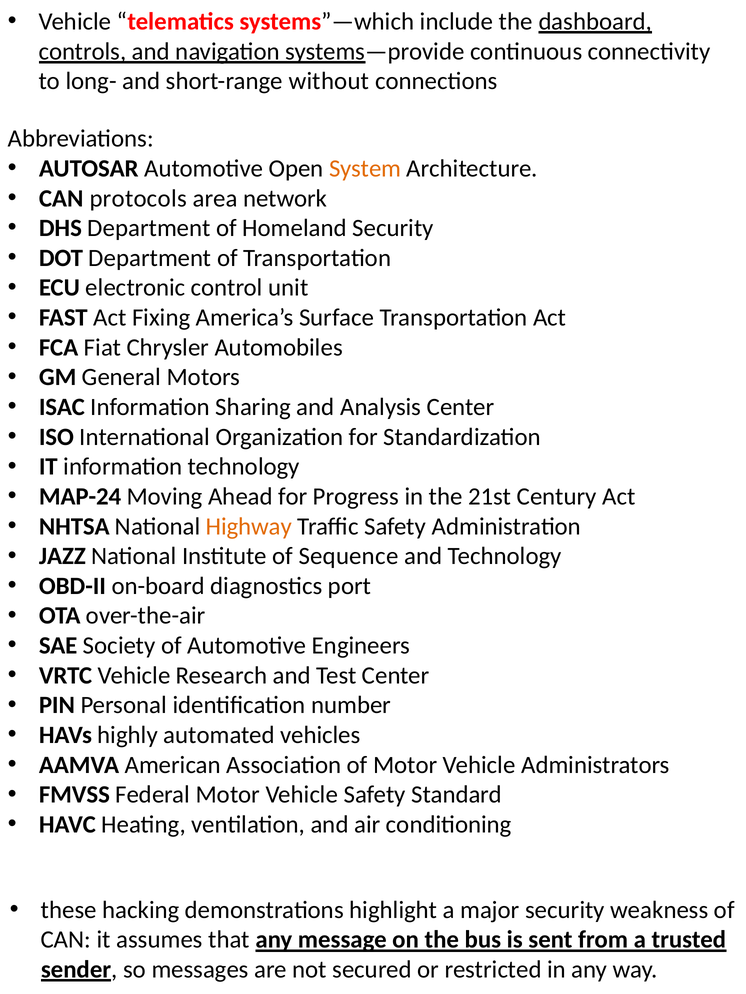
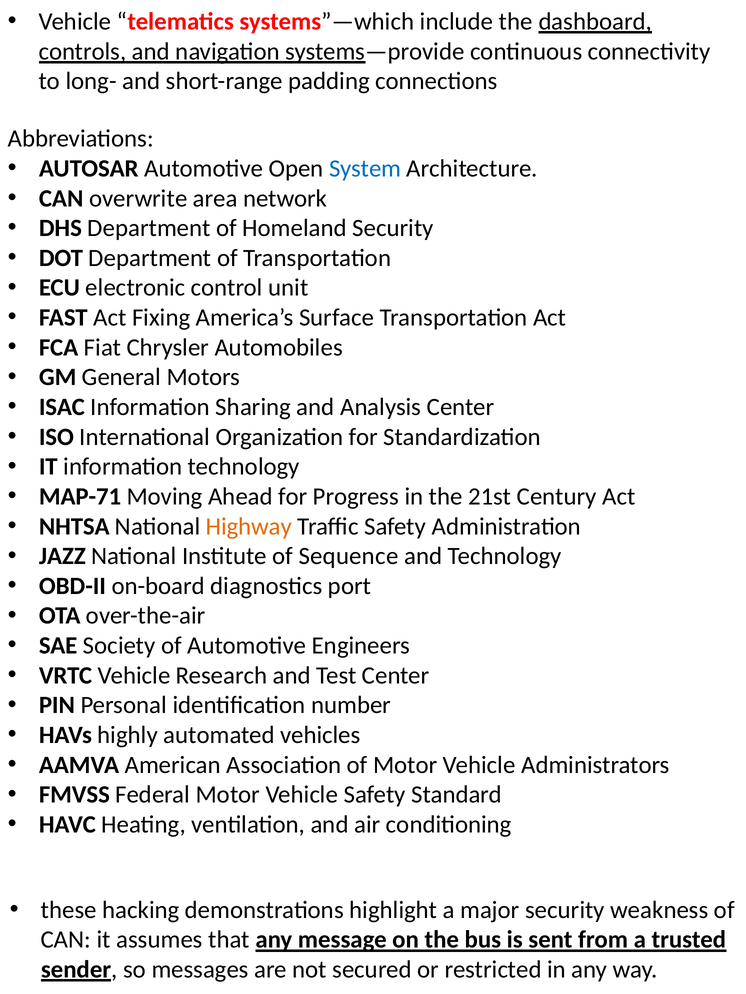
without: without -> padding
System colour: orange -> blue
protocols: protocols -> overwrite
MAP-24: MAP-24 -> MAP-71
